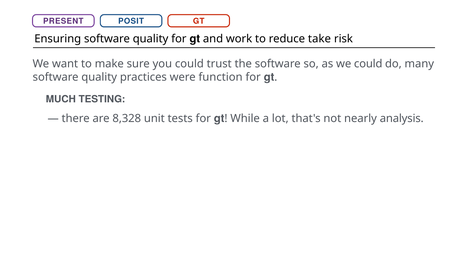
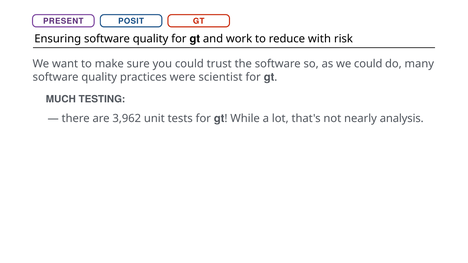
take: take -> with
function: function -> scientist
8,328: 8,328 -> 3,962
